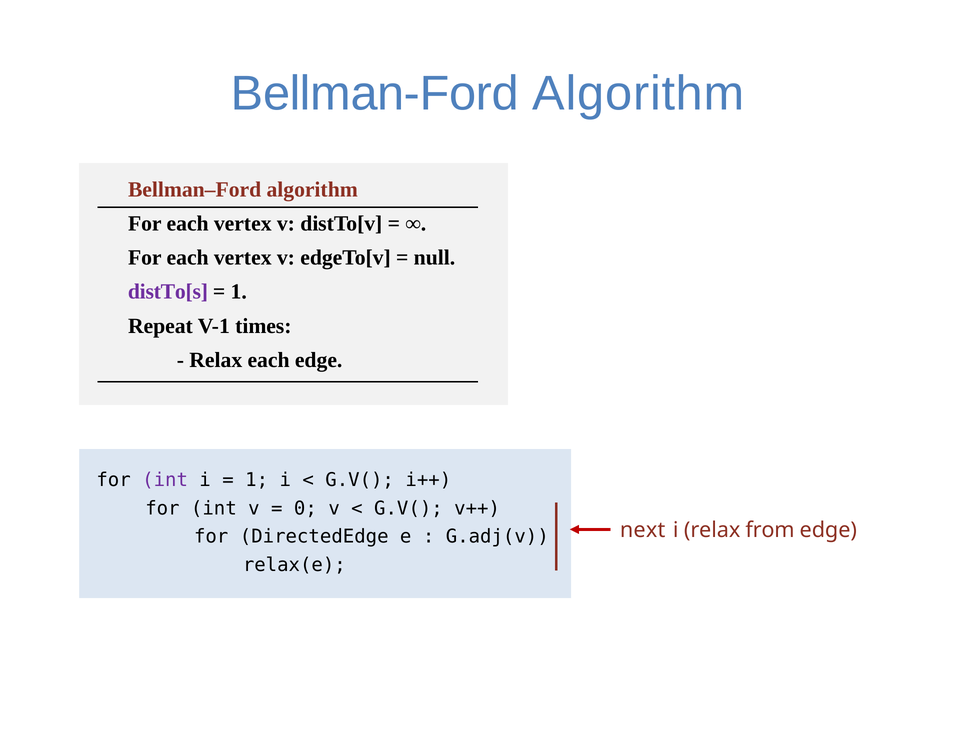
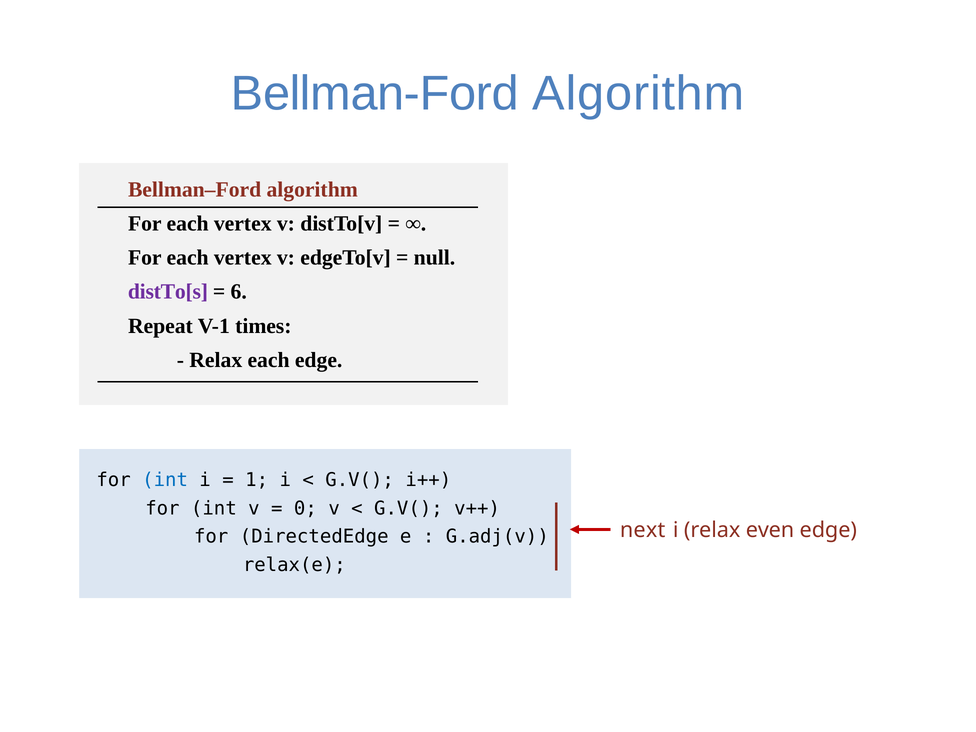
1 at (239, 292): 1 -> 6
int at (165, 480) colour: purple -> blue
from: from -> even
